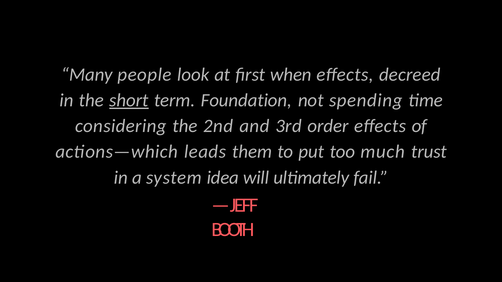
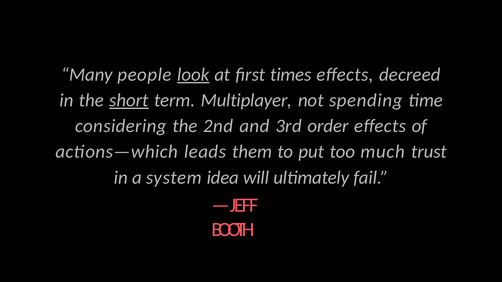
look underline: none -> present
when: when -> times
Foundation: Foundation -> Multiplayer
